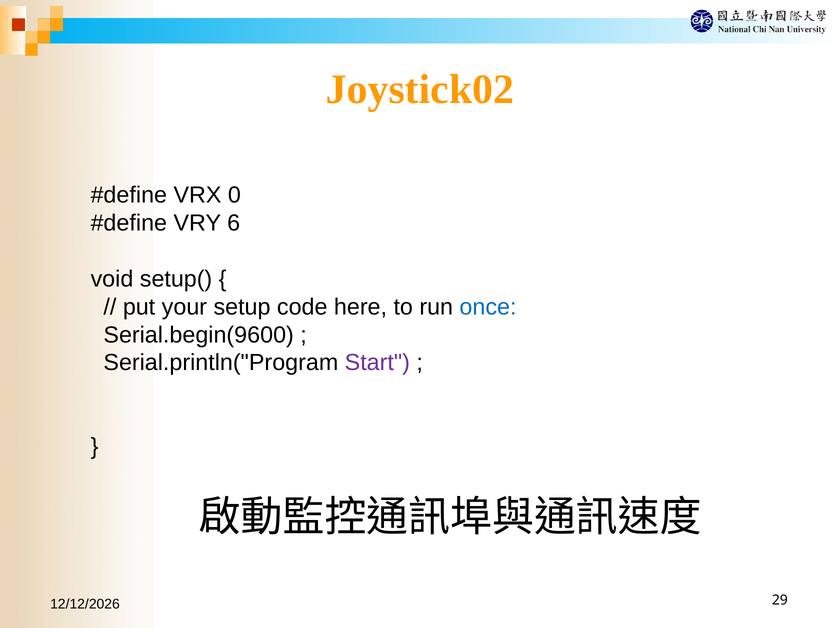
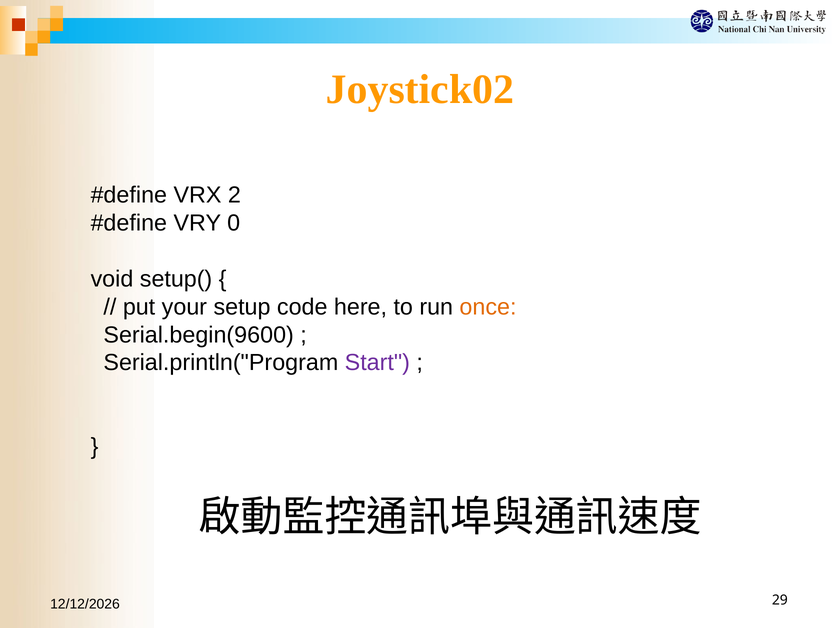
0: 0 -> 2
6: 6 -> 0
once colour: blue -> orange
